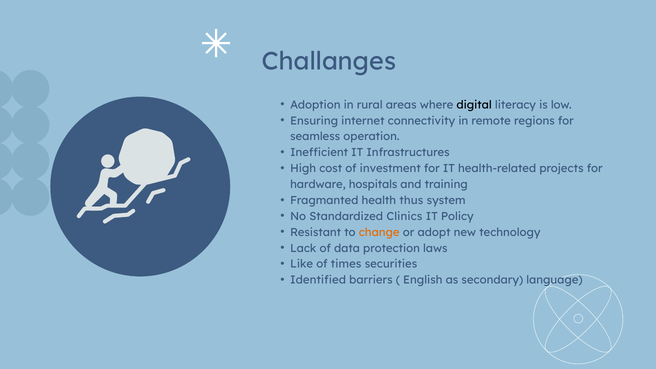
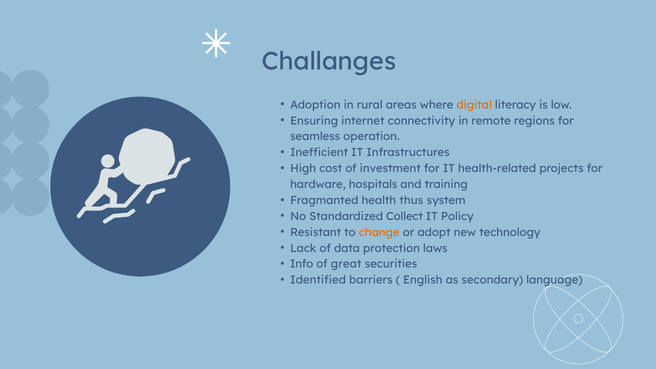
digital colour: black -> orange
Clinics: Clinics -> Collect
Like: Like -> Info
times: times -> great
